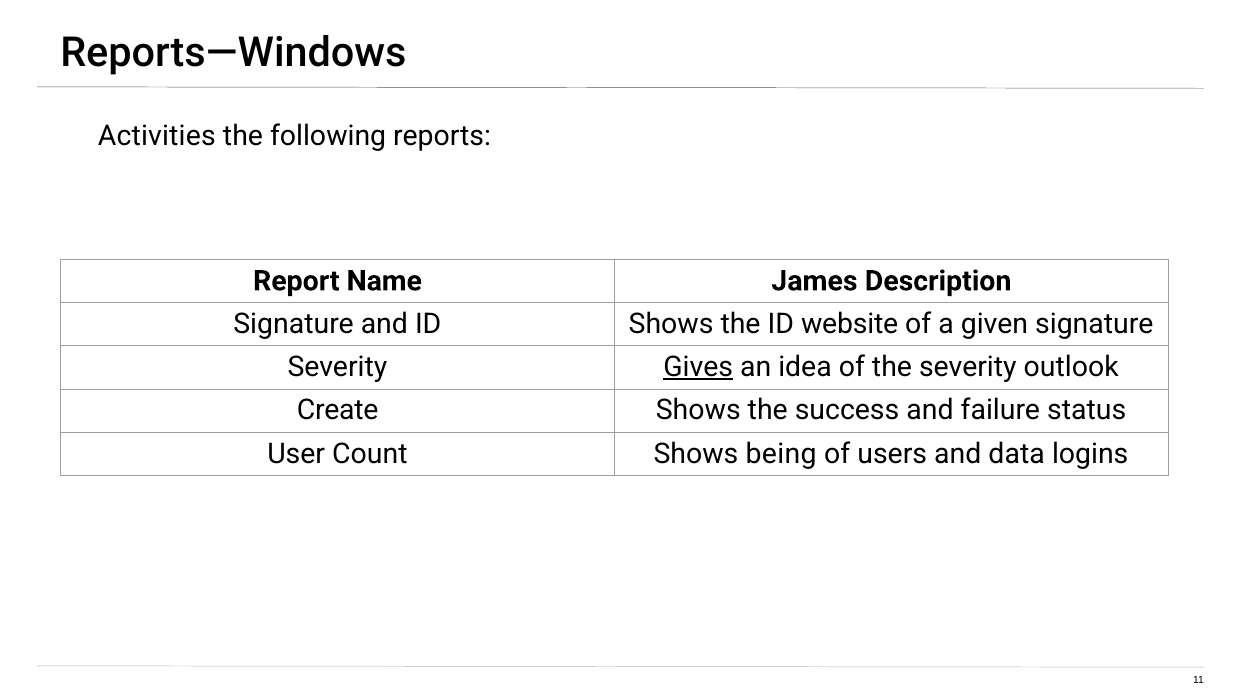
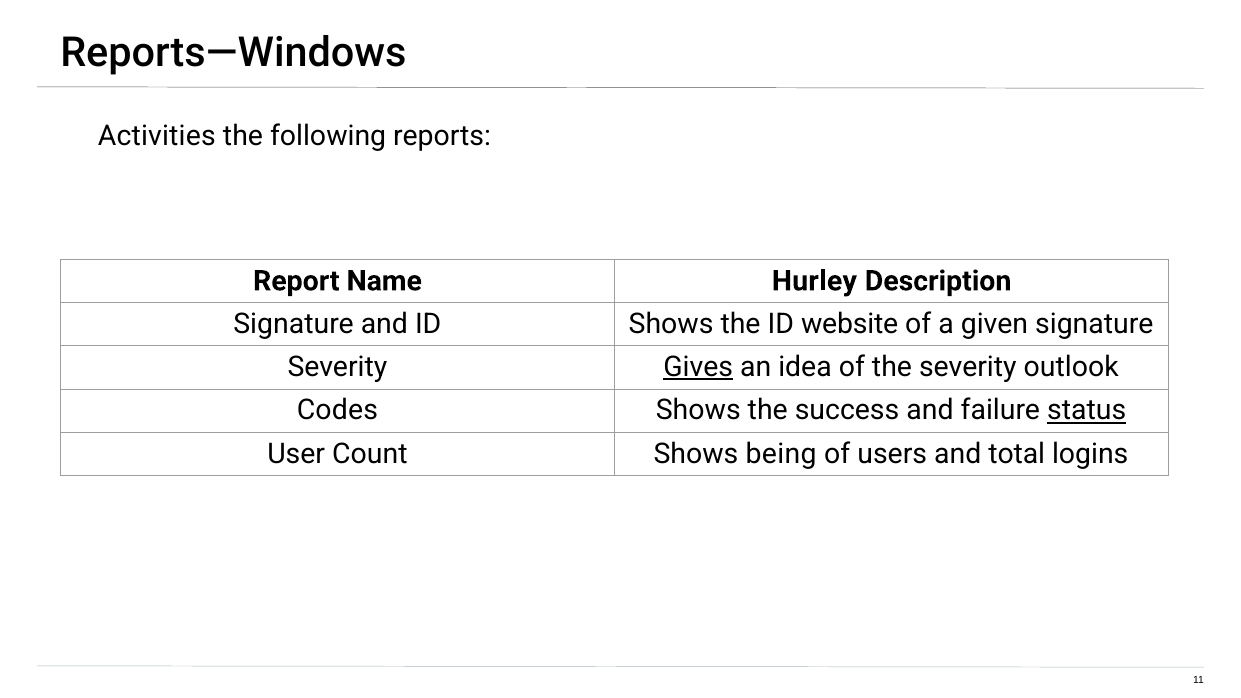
James: James -> Hurley
Create: Create -> Codes
status underline: none -> present
data: data -> total
